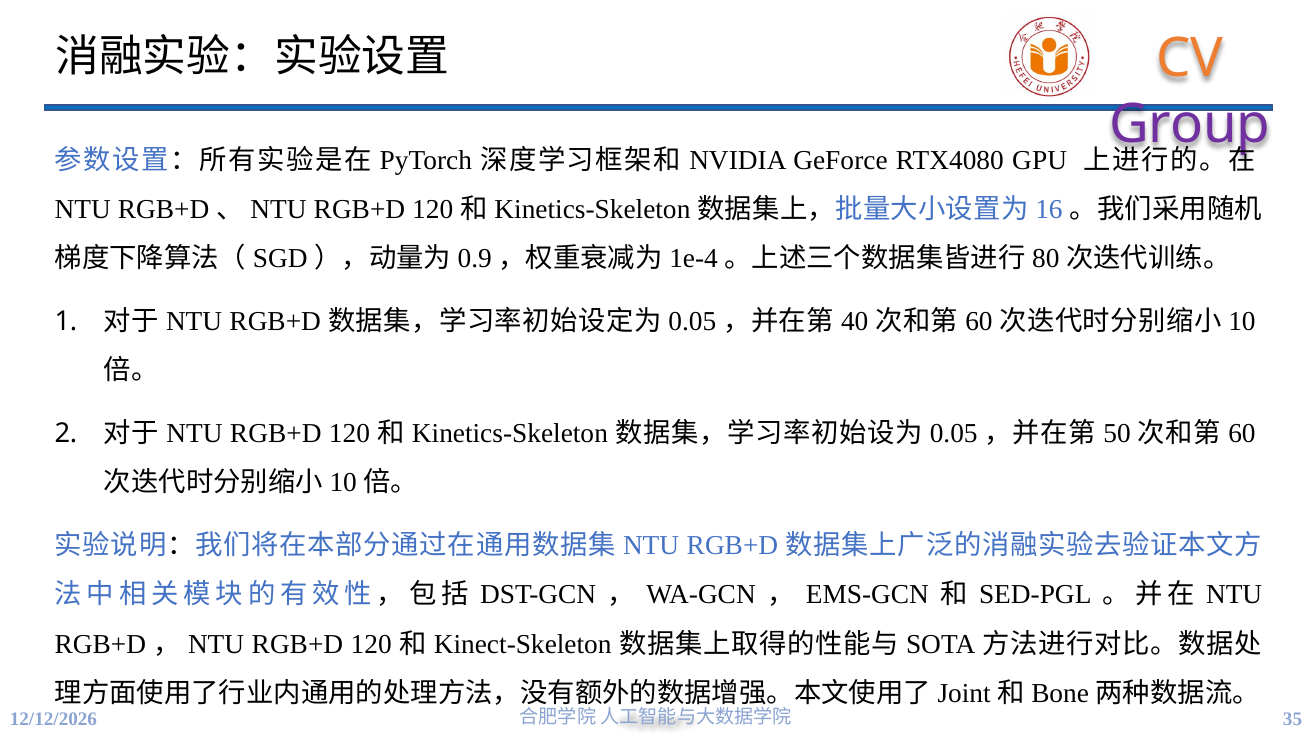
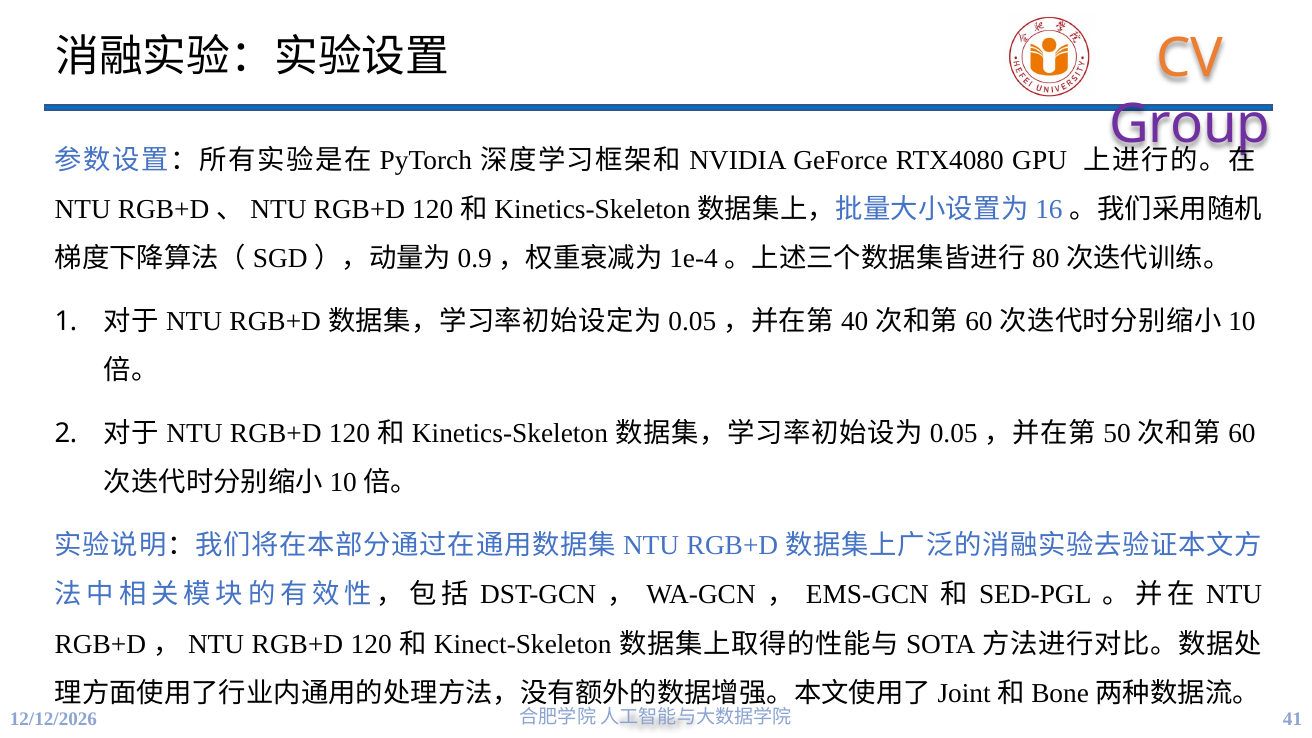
35: 35 -> 41
